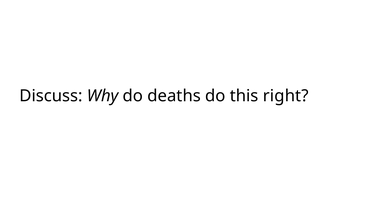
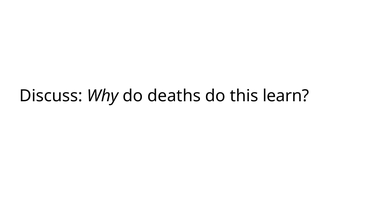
right: right -> learn
